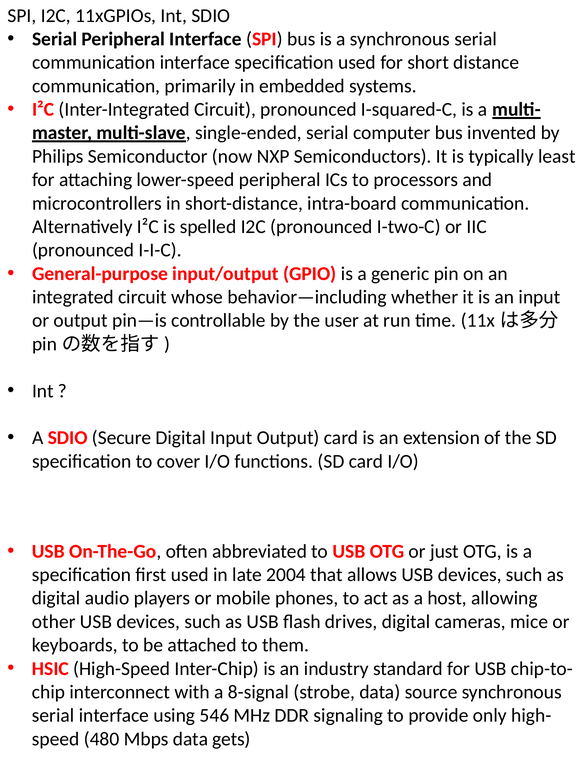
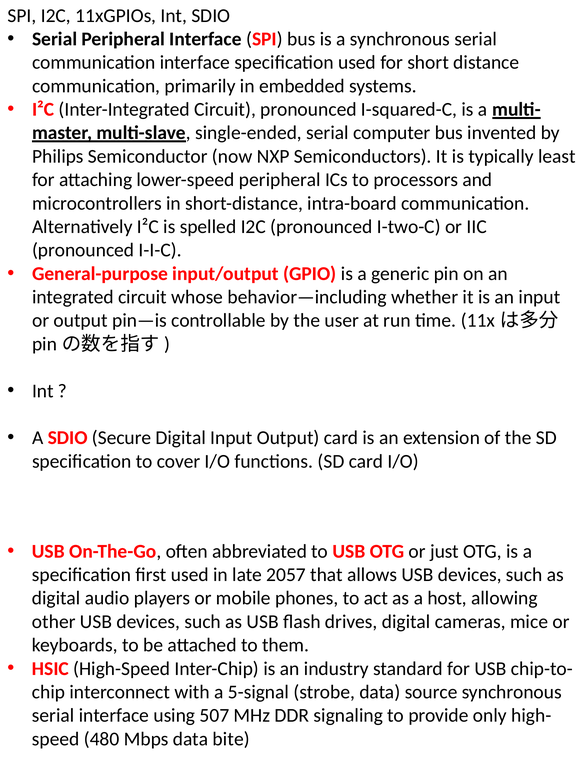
2004: 2004 -> 2057
8-signal: 8-signal -> 5-signal
546: 546 -> 507
gets: gets -> bite
